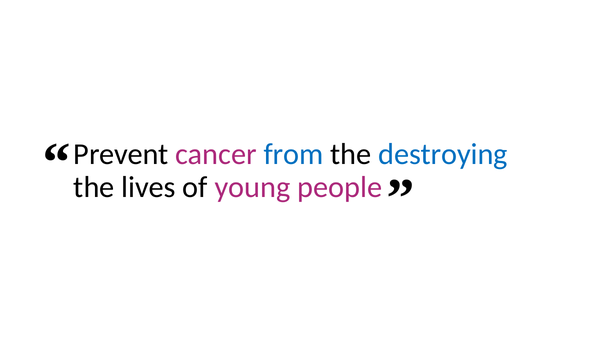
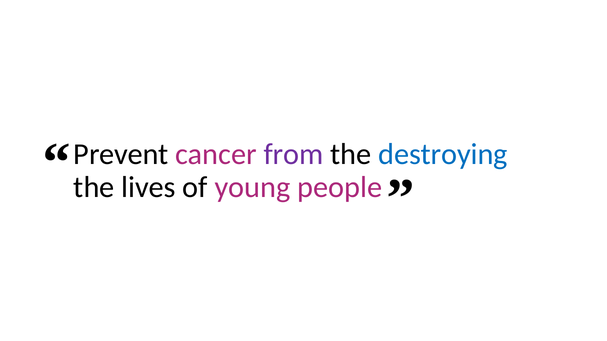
from colour: blue -> purple
